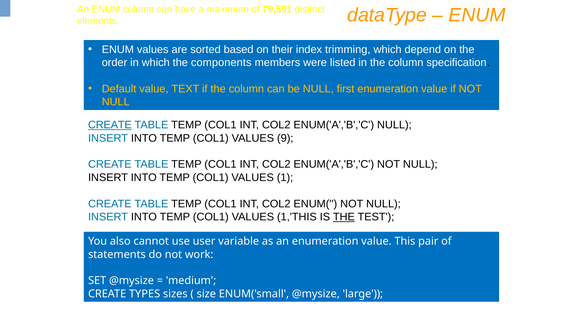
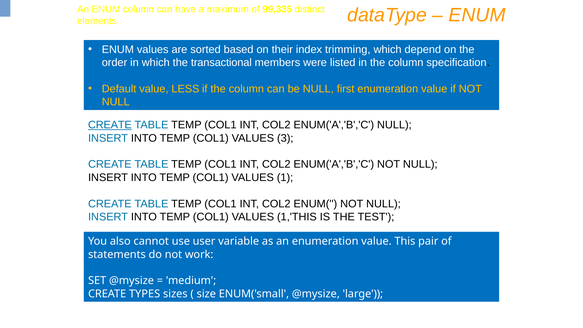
79,591: 79,591 -> 99,335
components: components -> transactional
TEXT: TEXT -> LESS
9: 9 -> 3
THE at (344, 217) underline: present -> none
